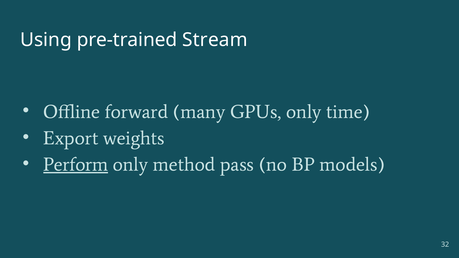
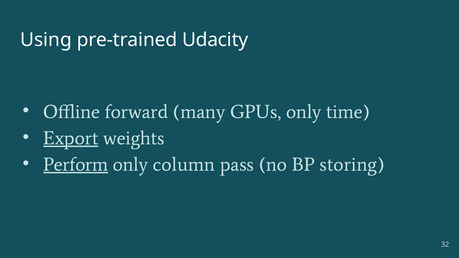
Stream: Stream -> Udacity
Export underline: none -> present
method: method -> column
models: models -> storing
